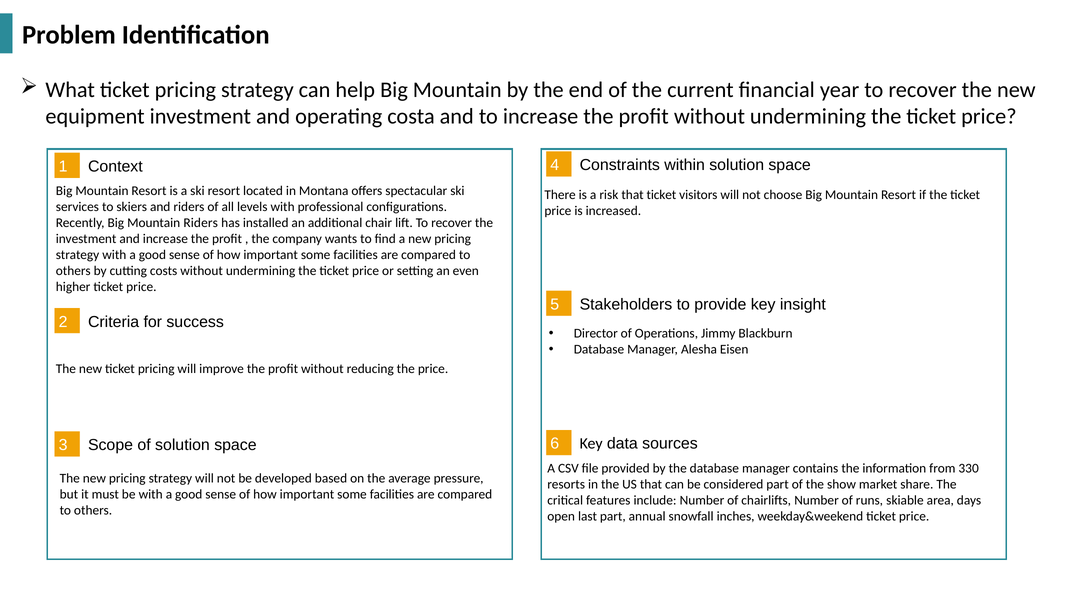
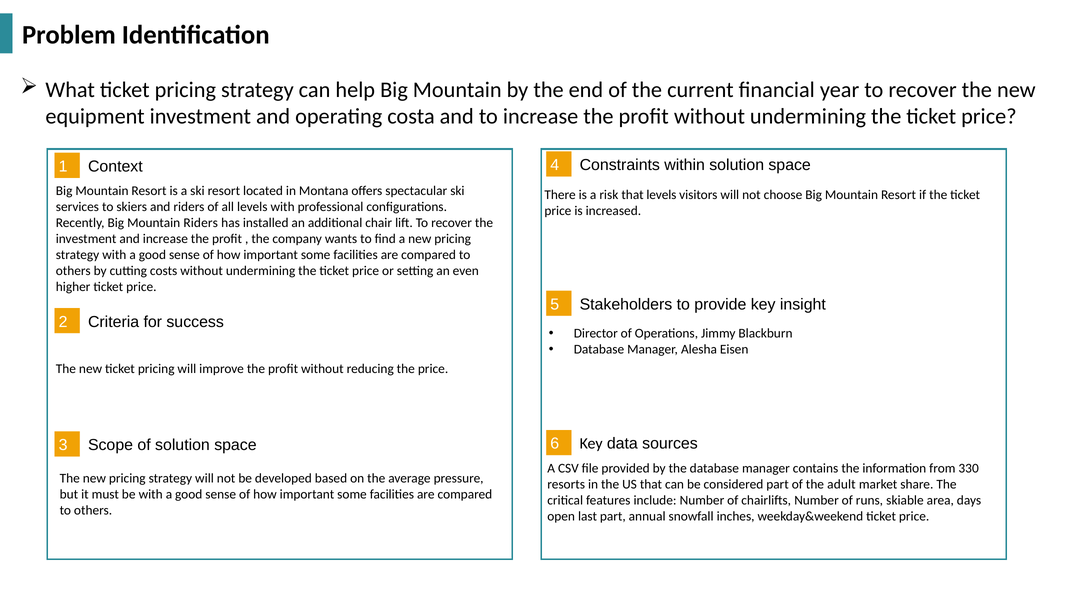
that ticket: ticket -> levels
show: show -> adult
